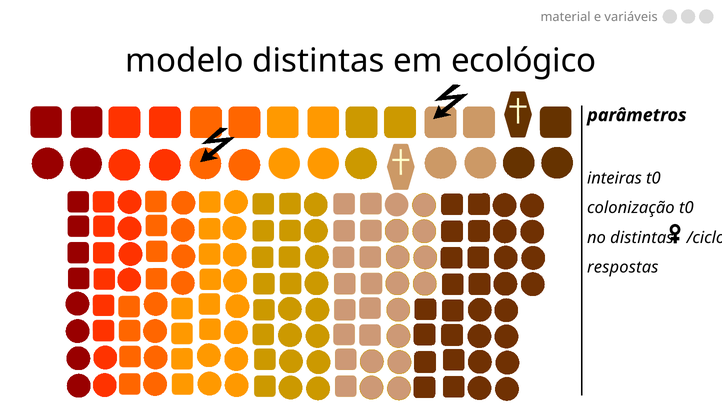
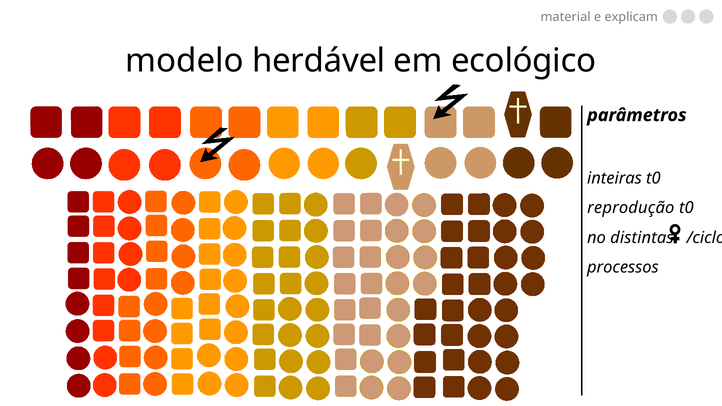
variáveis: variáveis -> explicam
modelo distintas: distintas -> herdável
colonização: colonização -> reprodução
respostas: respostas -> processos
